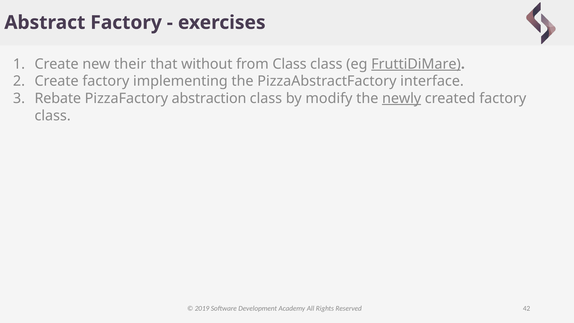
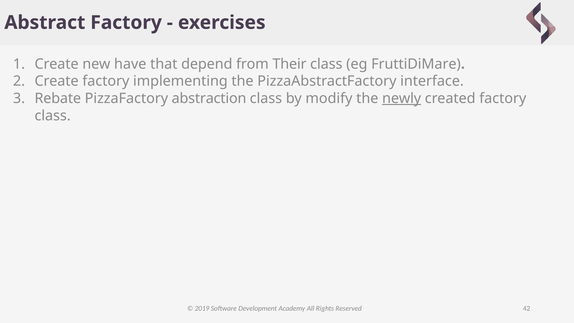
their: their -> have
without: without -> depend
from Class: Class -> Their
FruttiDiMare underline: present -> none
